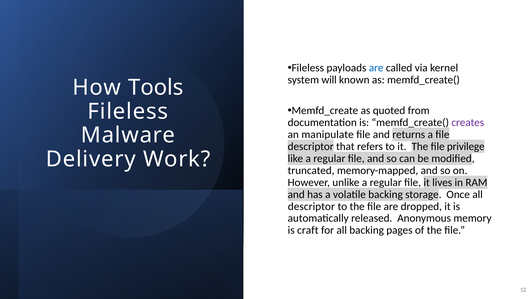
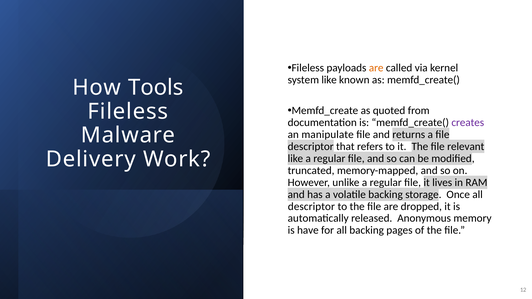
are at (376, 68) colour: blue -> orange
system will: will -> like
privilege: privilege -> relevant
craft: craft -> have
